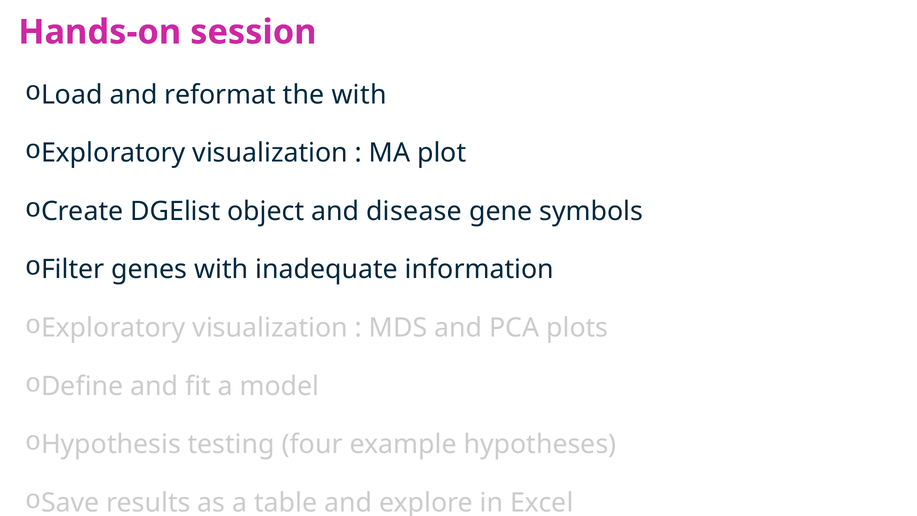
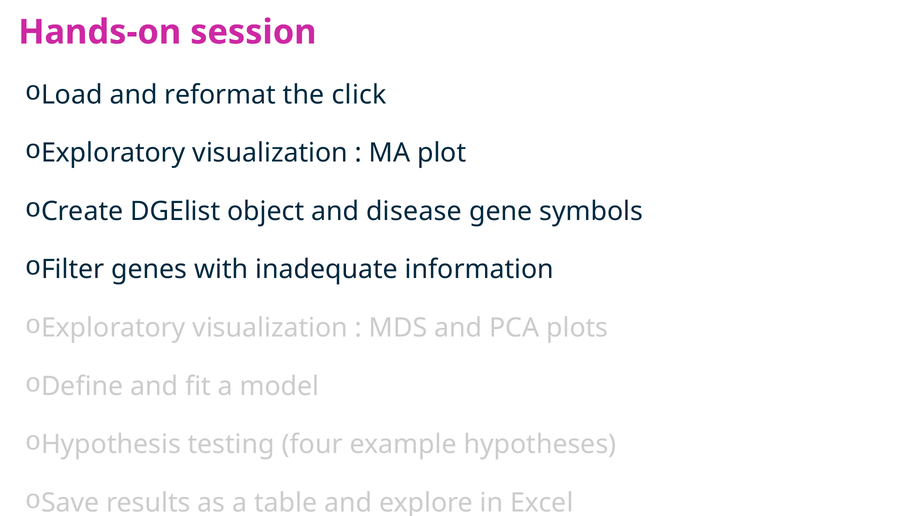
the with: with -> click
